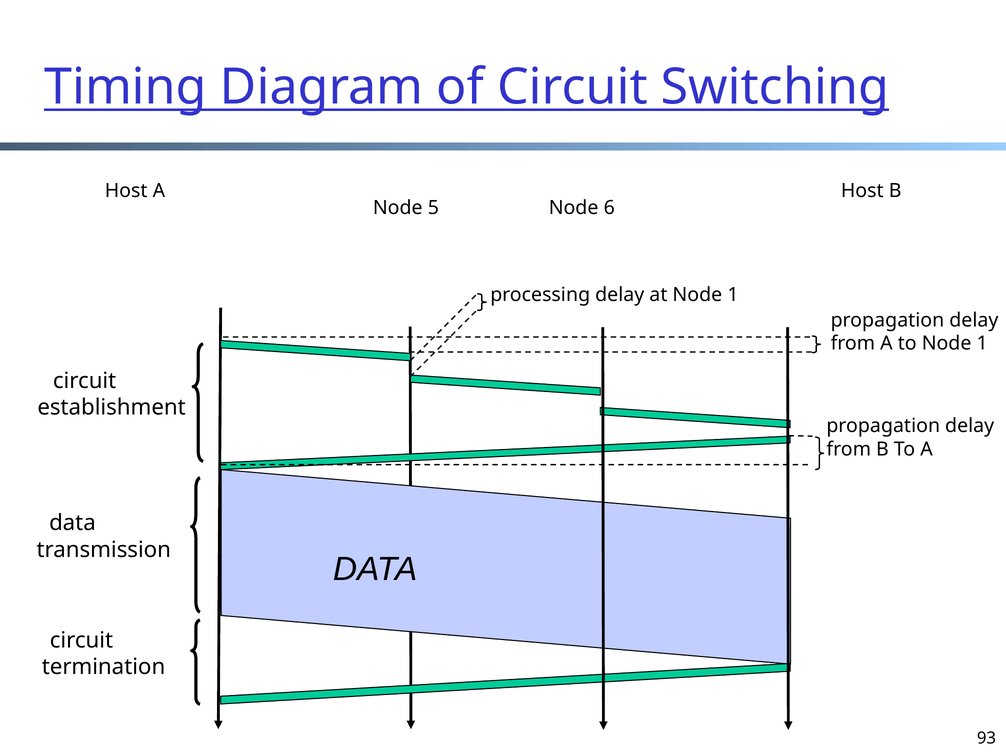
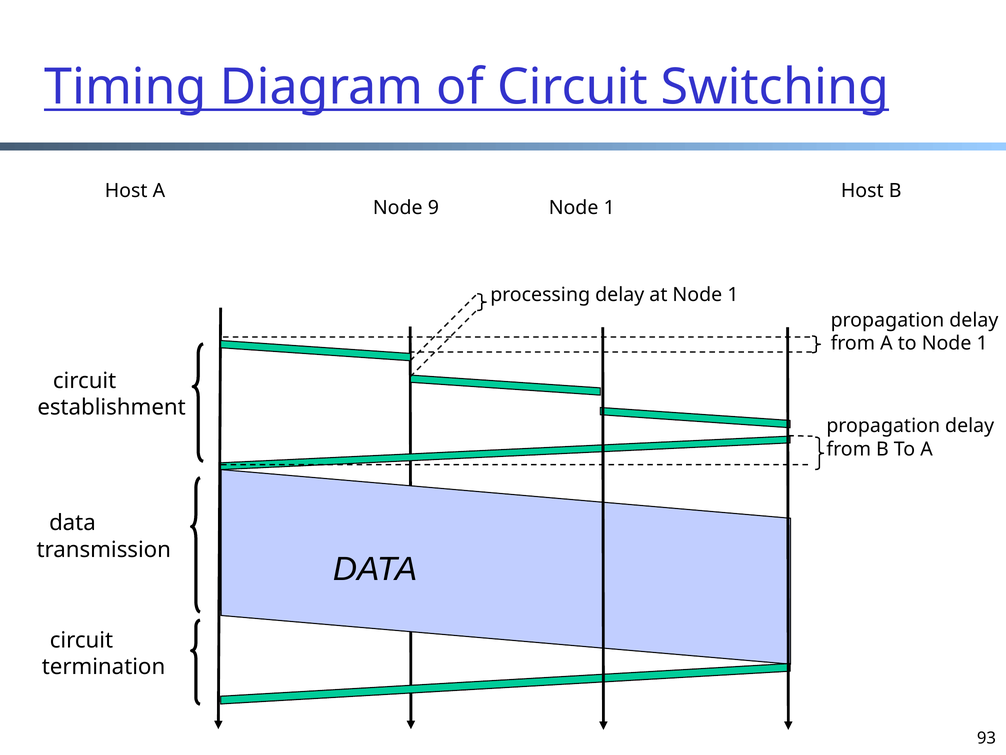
5: 5 -> 9
6 at (609, 208): 6 -> 1
